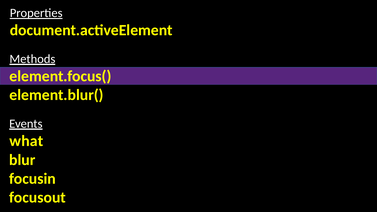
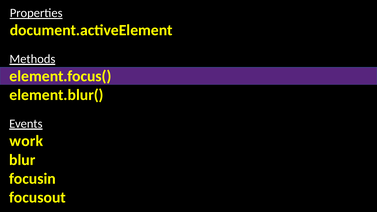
what: what -> work
